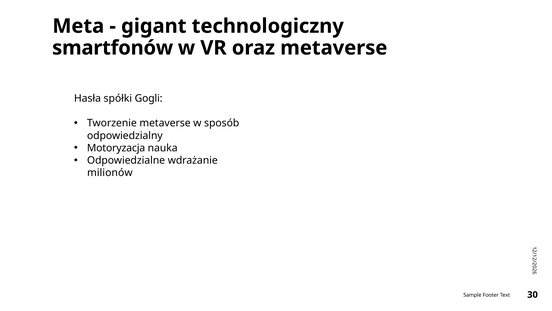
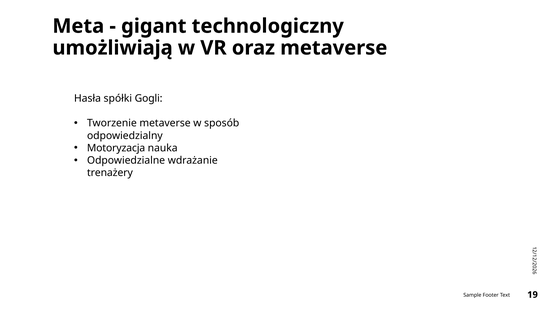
smartfonów: smartfonów -> umożliwiają
milionów: milionów -> trenażery
30: 30 -> 19
